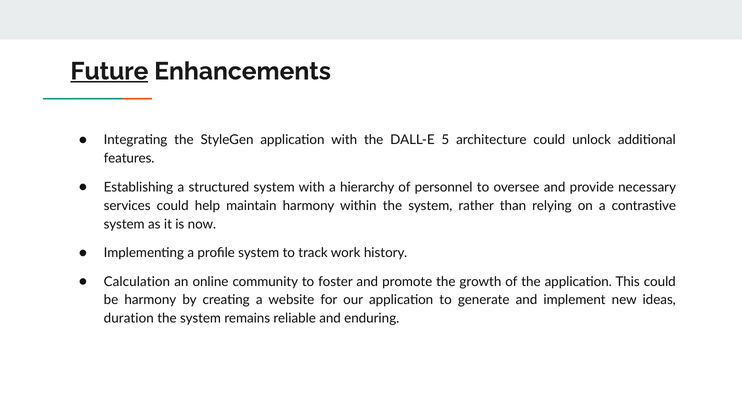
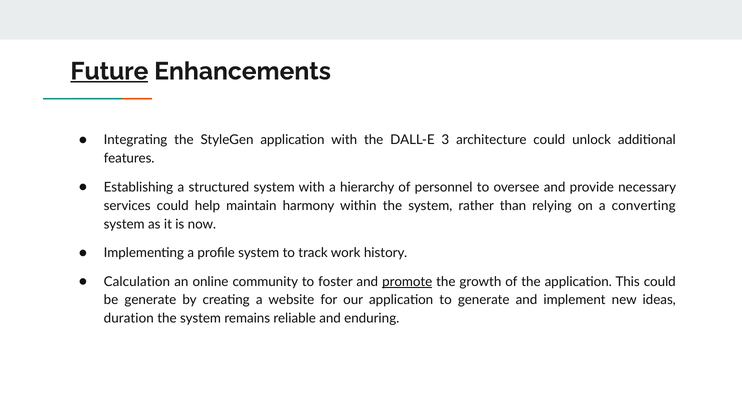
5: 5 -> 3
contrastive: contrastive -> converting
promote underline: none -> present
be harmony: harmony -> generate
